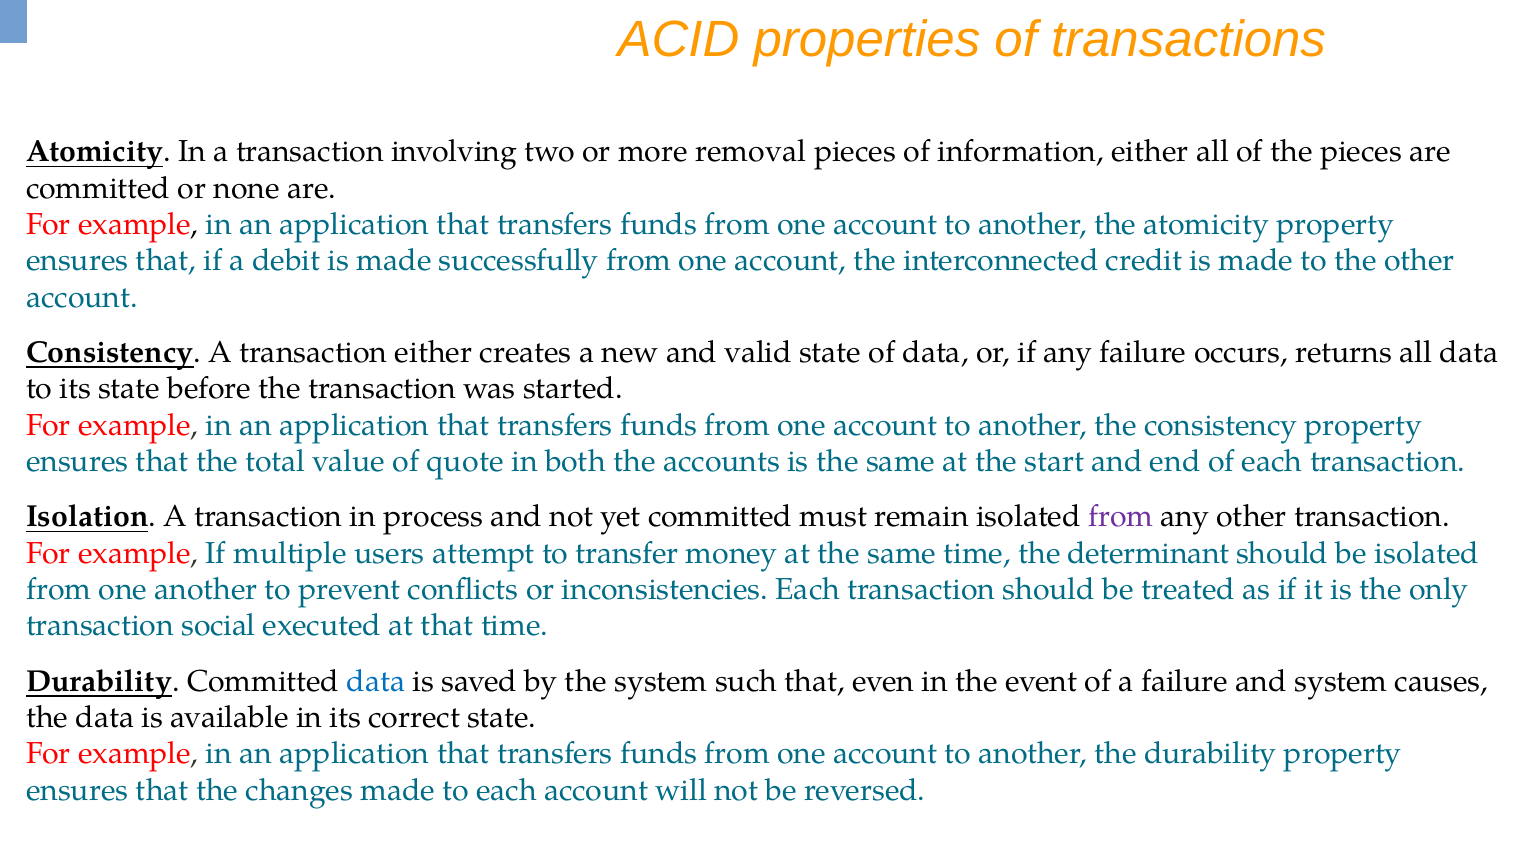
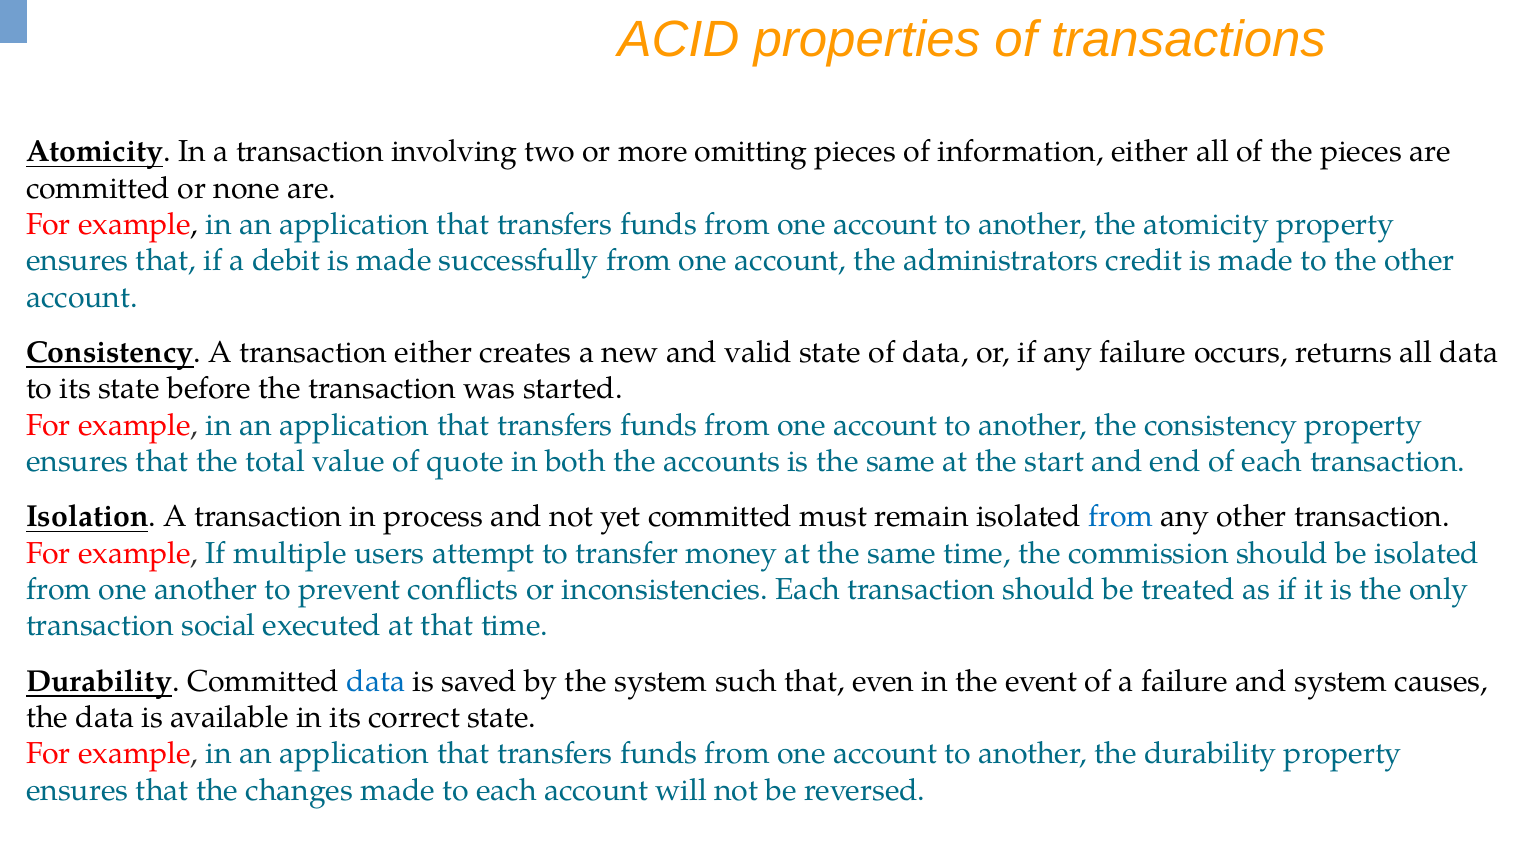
removal: removal -> omitting
interconnected: interconnected -> administrators
from at (1121, 517) colour: purple -> blue
determinant: determinant -> commission
